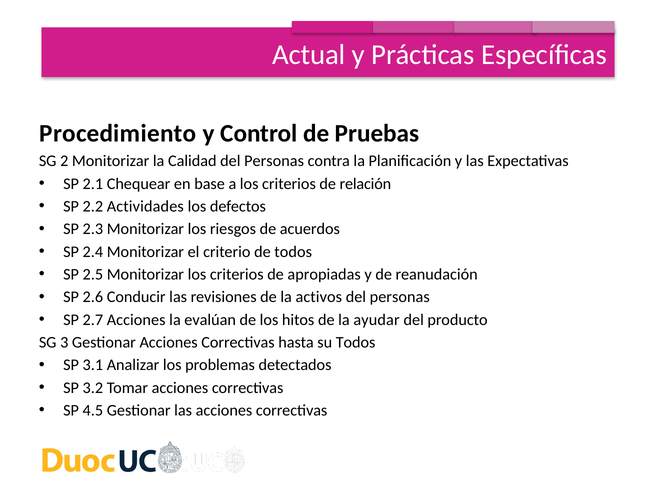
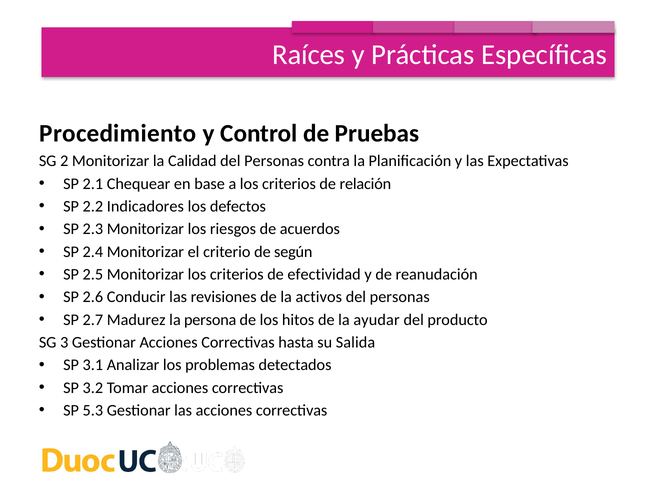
Actual: Actual -> Raíces
Actividades: Actividades -> Indicadores
de todos: todos -> según
apropiadas: apropiadas -> efectividad
2.7 Acciones: Acciones -> Madurez
evalúan: evalúan -> persona
su Todos: Todos -> Salida
4.5: 4.5 -> 5.3
